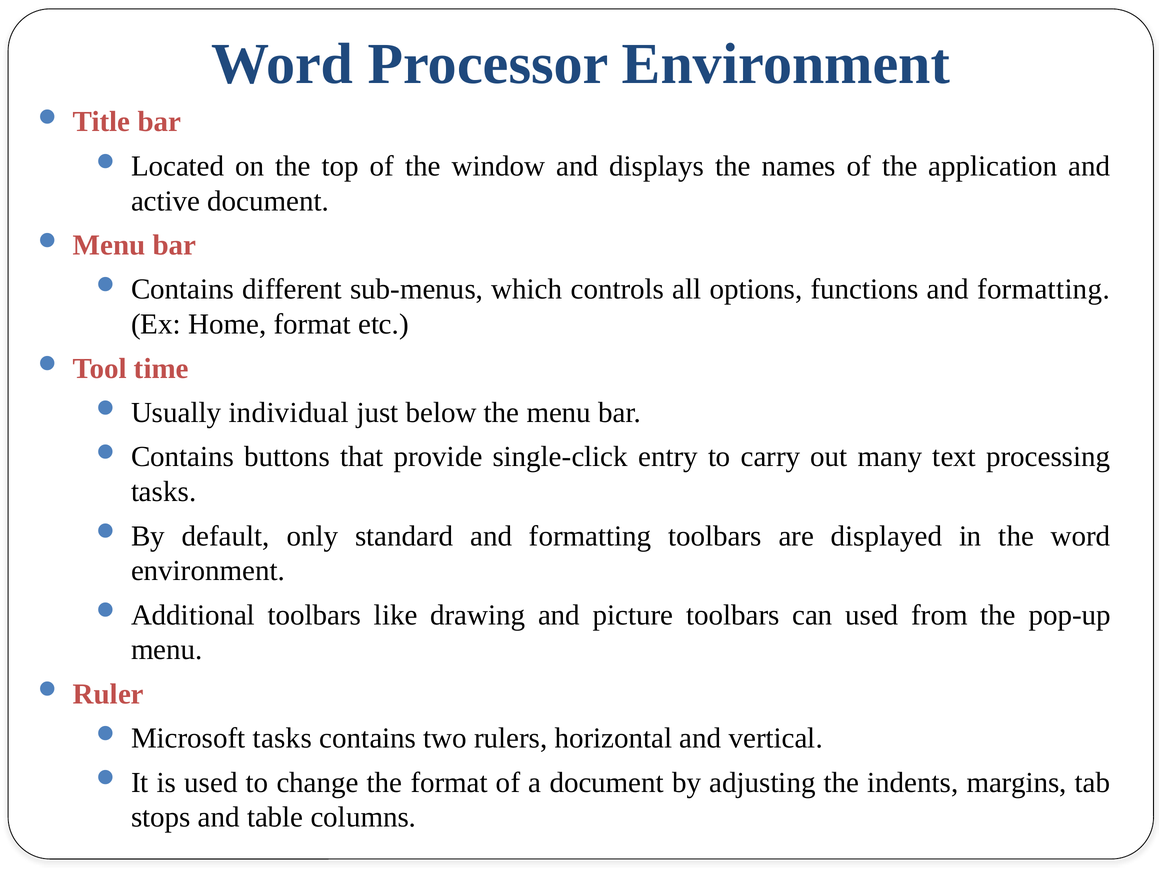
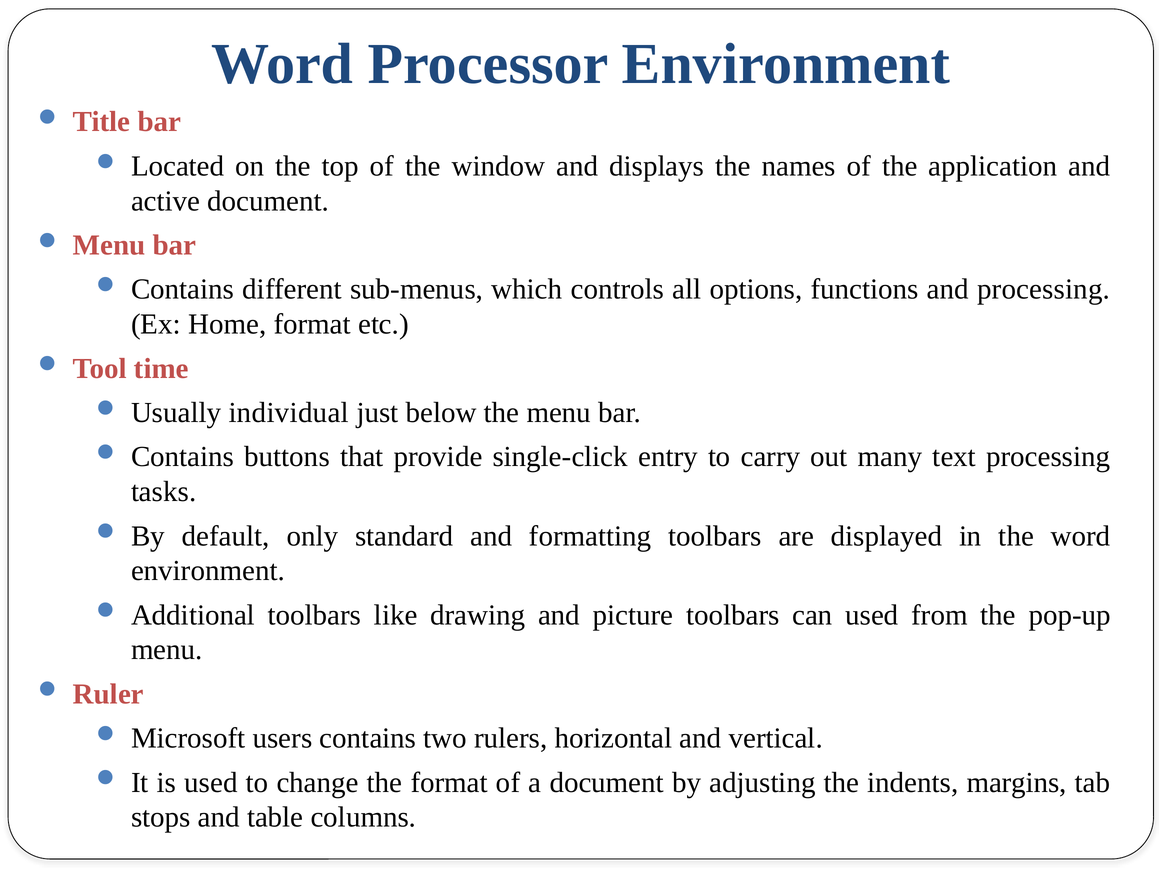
functions and formatting: formatting -> processing
Microsoft tasks: tasks -> users
